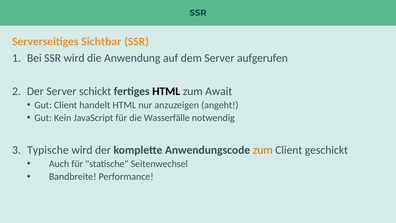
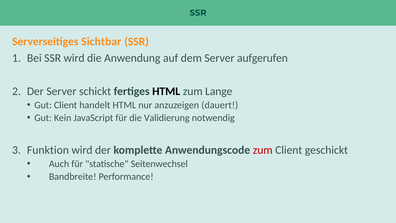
Await: Await -> Lange
angeht: angeht -> dauert
Wasserfälle: Wasserfälle -> Validierung
Typische: Typische -> Funktion
zum at (263, 150) colour: orange -> red
